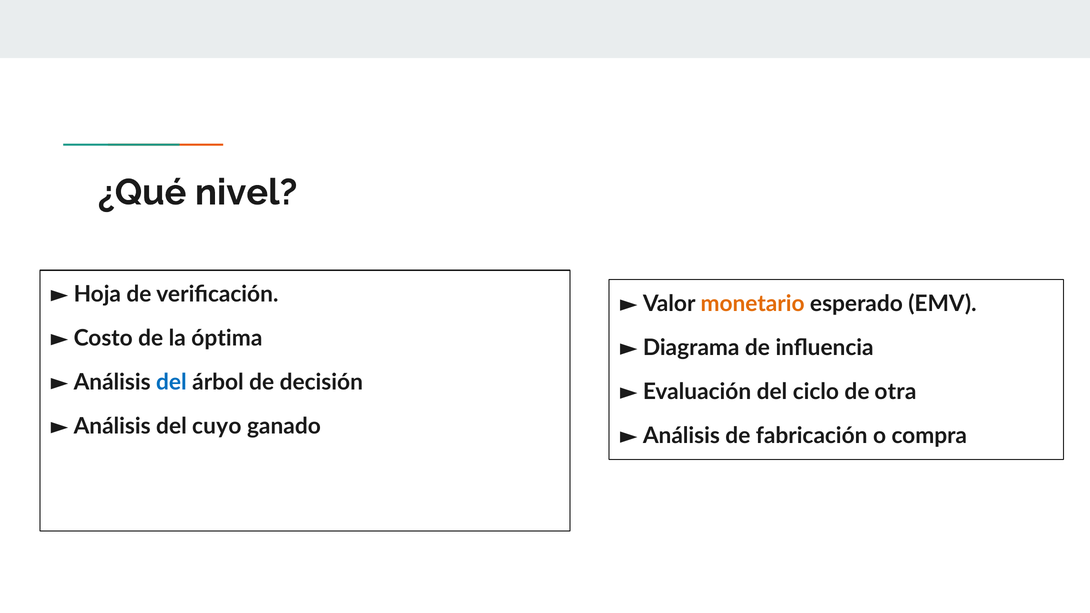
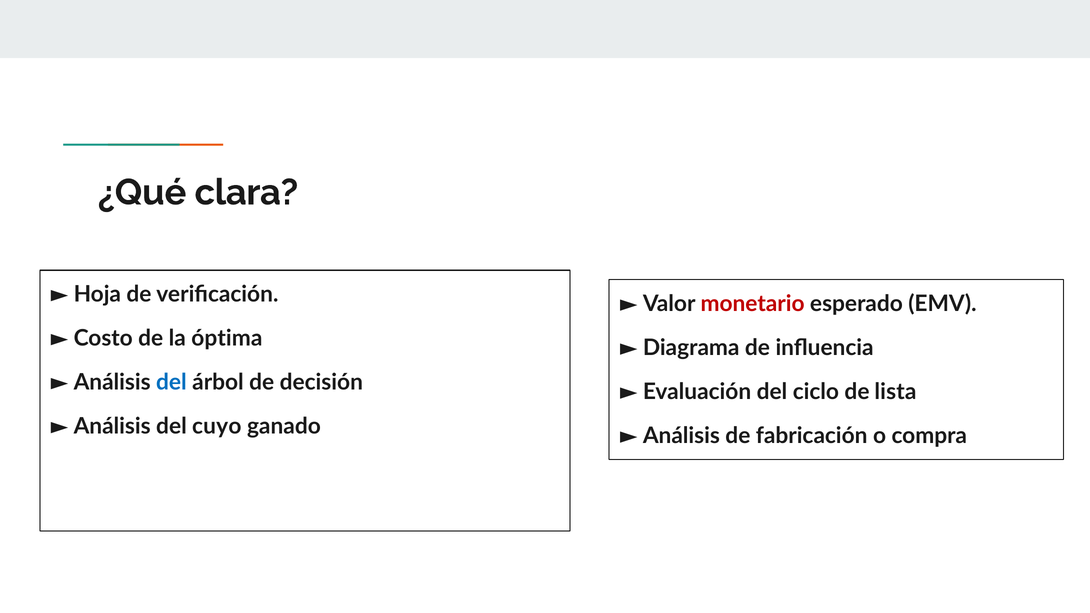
nivel: nivel -> clara
monetario colour: orange -> red
otra: otra -> lista
